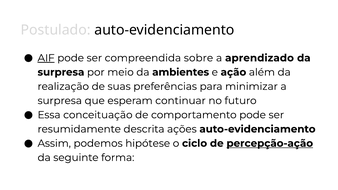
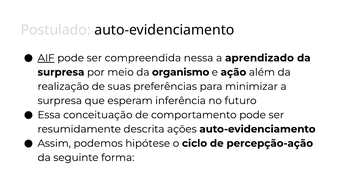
sobre: sobre -> nessa
ambientes: ambientes -> organismo
continuar: continuar -> inferência
percepção-ação underline: present -> none
